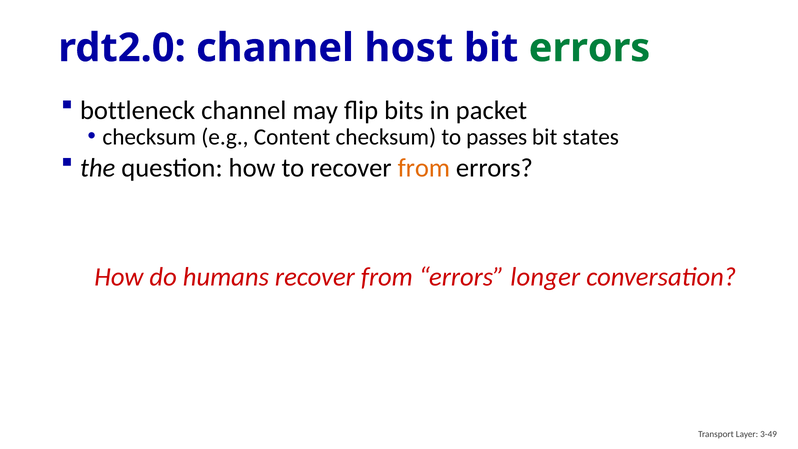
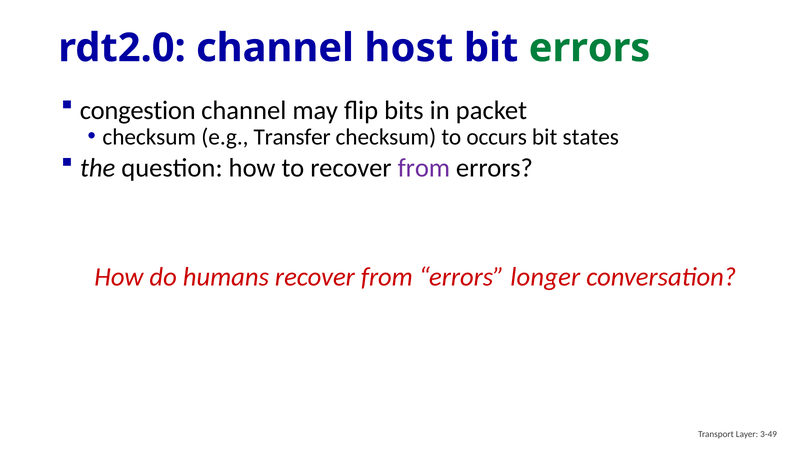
bottleneck: bottleneck -> congestion
Content: Content -> Transfer
passes: passes -> occurs
from at (424, 168) colour: orange -> purple
